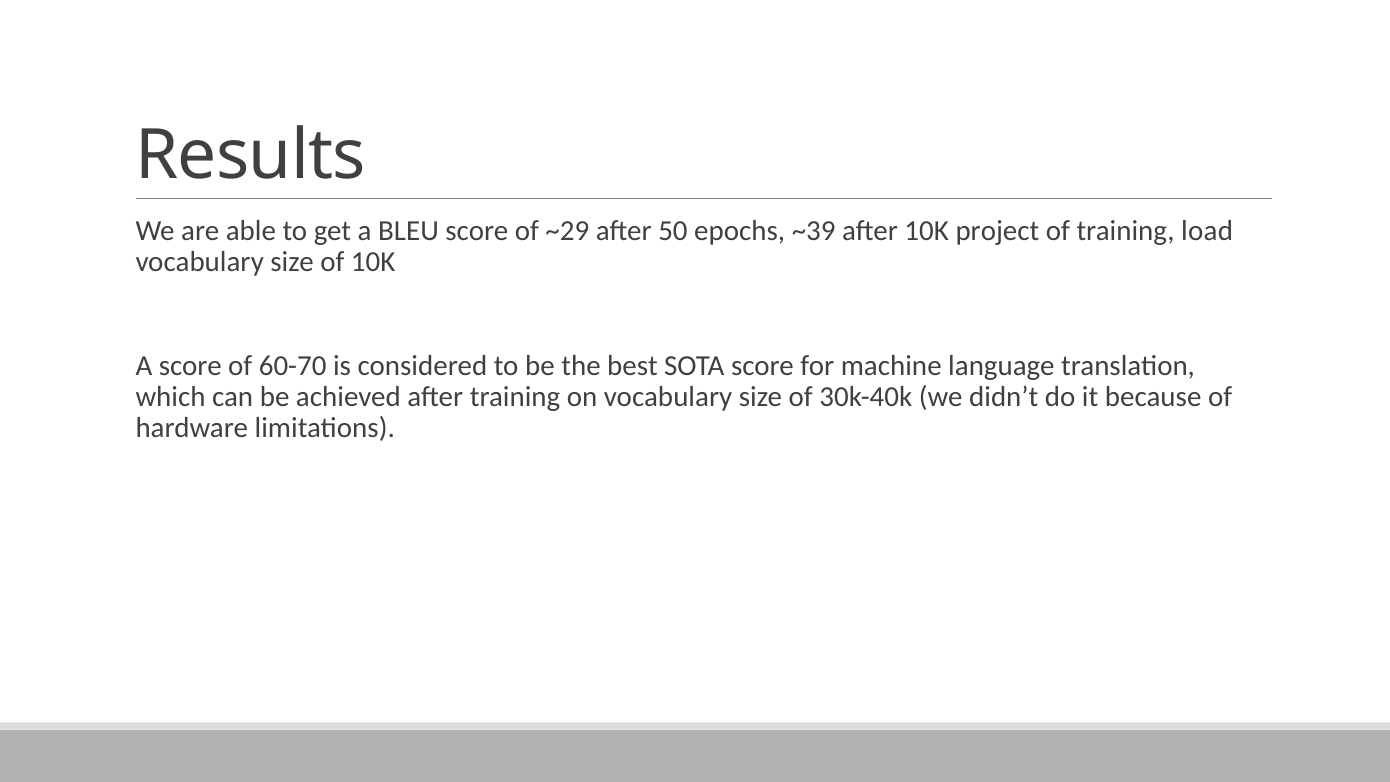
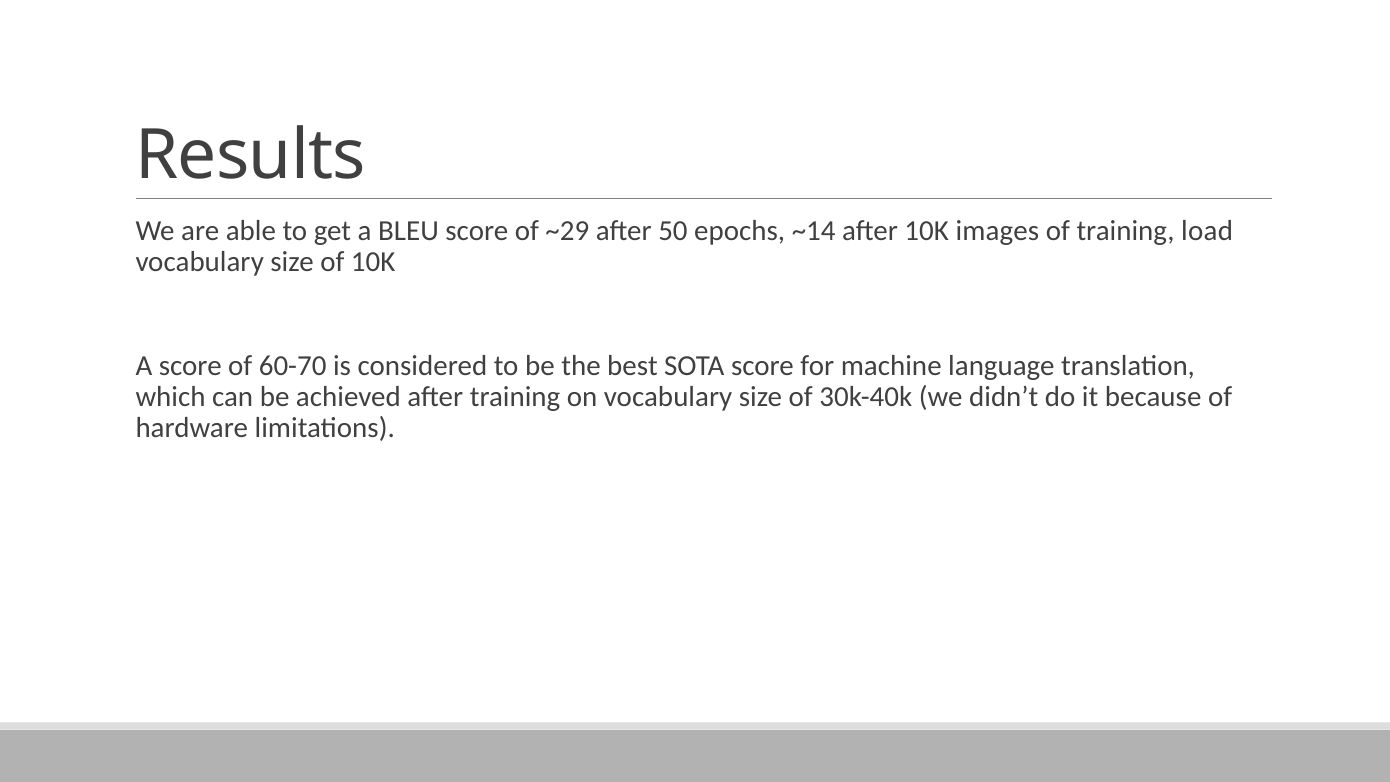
~39: ~39 -> ~14
project: project -> images
